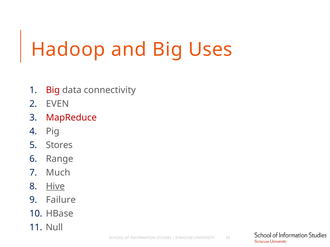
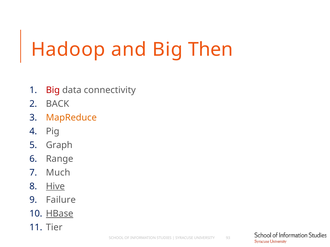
Uses: Uses -> Then
EVEN: EVEN -> BACK
MapReduce colour: red -> orange
Stores: Stores -> Graph
HBase underline: none -> present
Null: Null -> Tier
